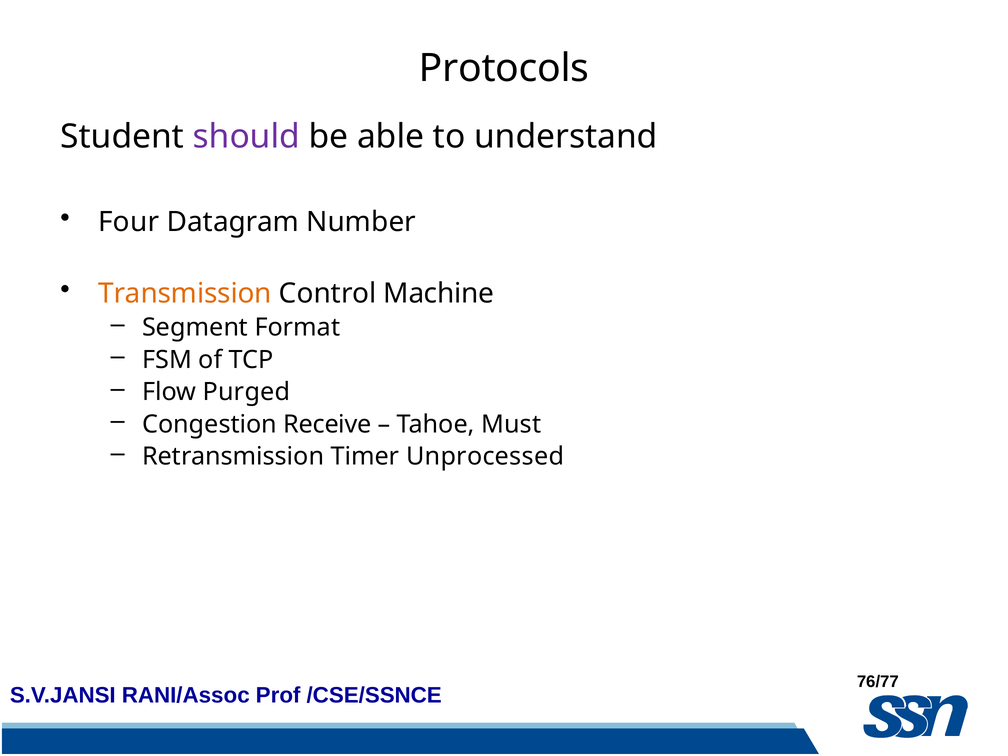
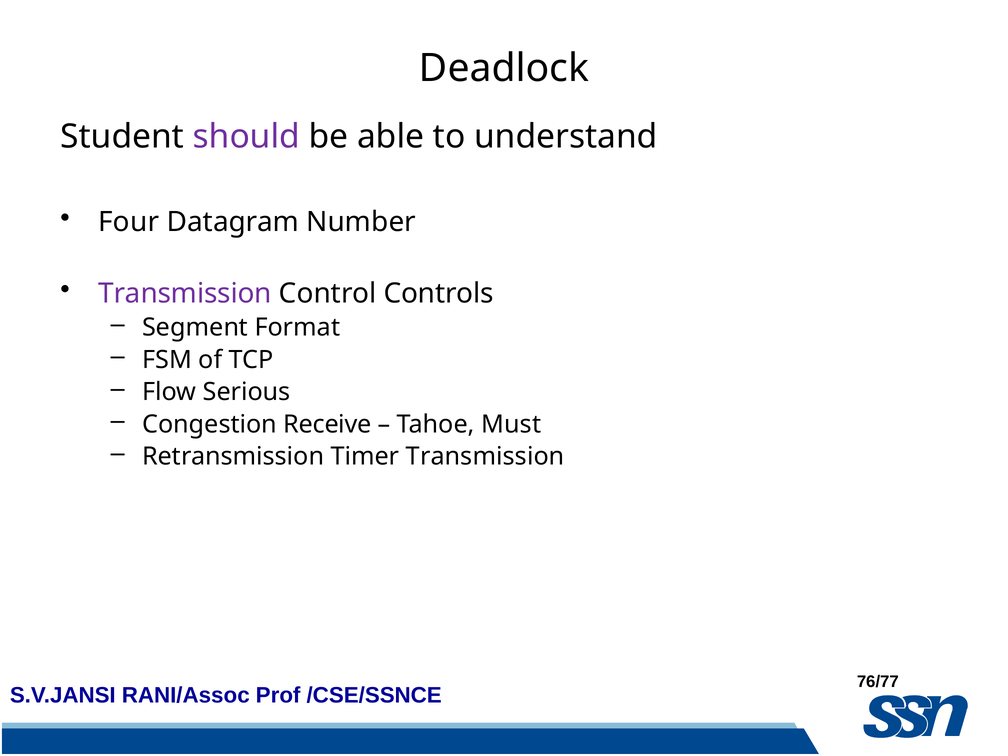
Protocols: Protocols -> Deadlock
Transmission at (185, 294) colour: orange -> purple
Machine: Machine -> Controls
Purged: Purged -> Serious
Timer Unprocessed: Unprocessed -> Transmission
